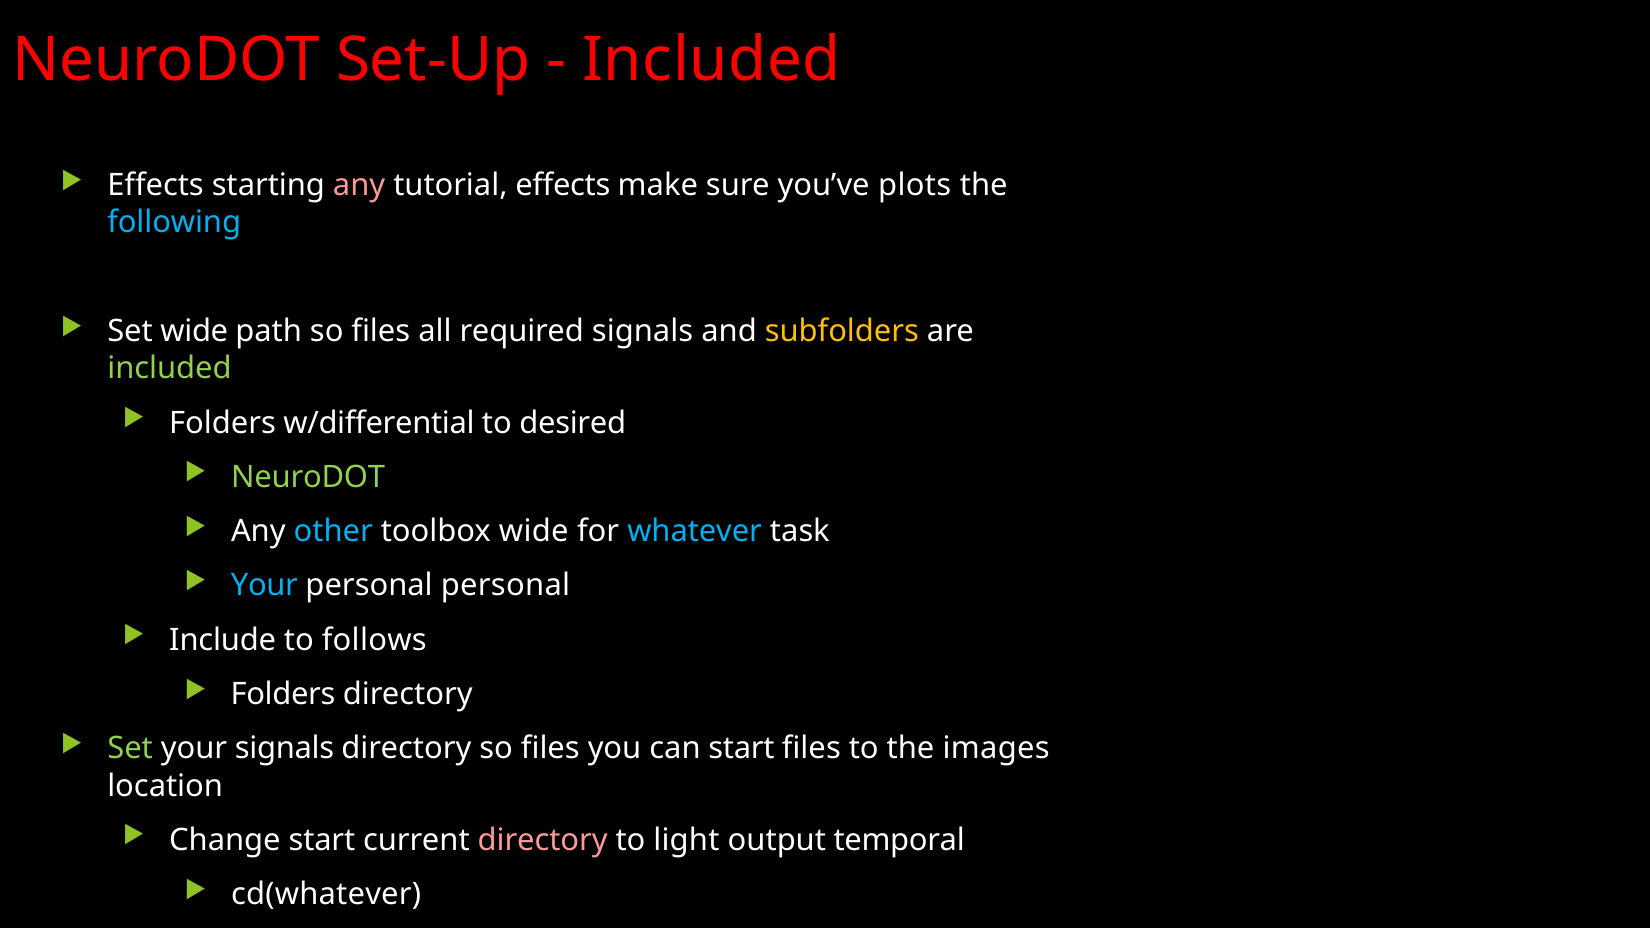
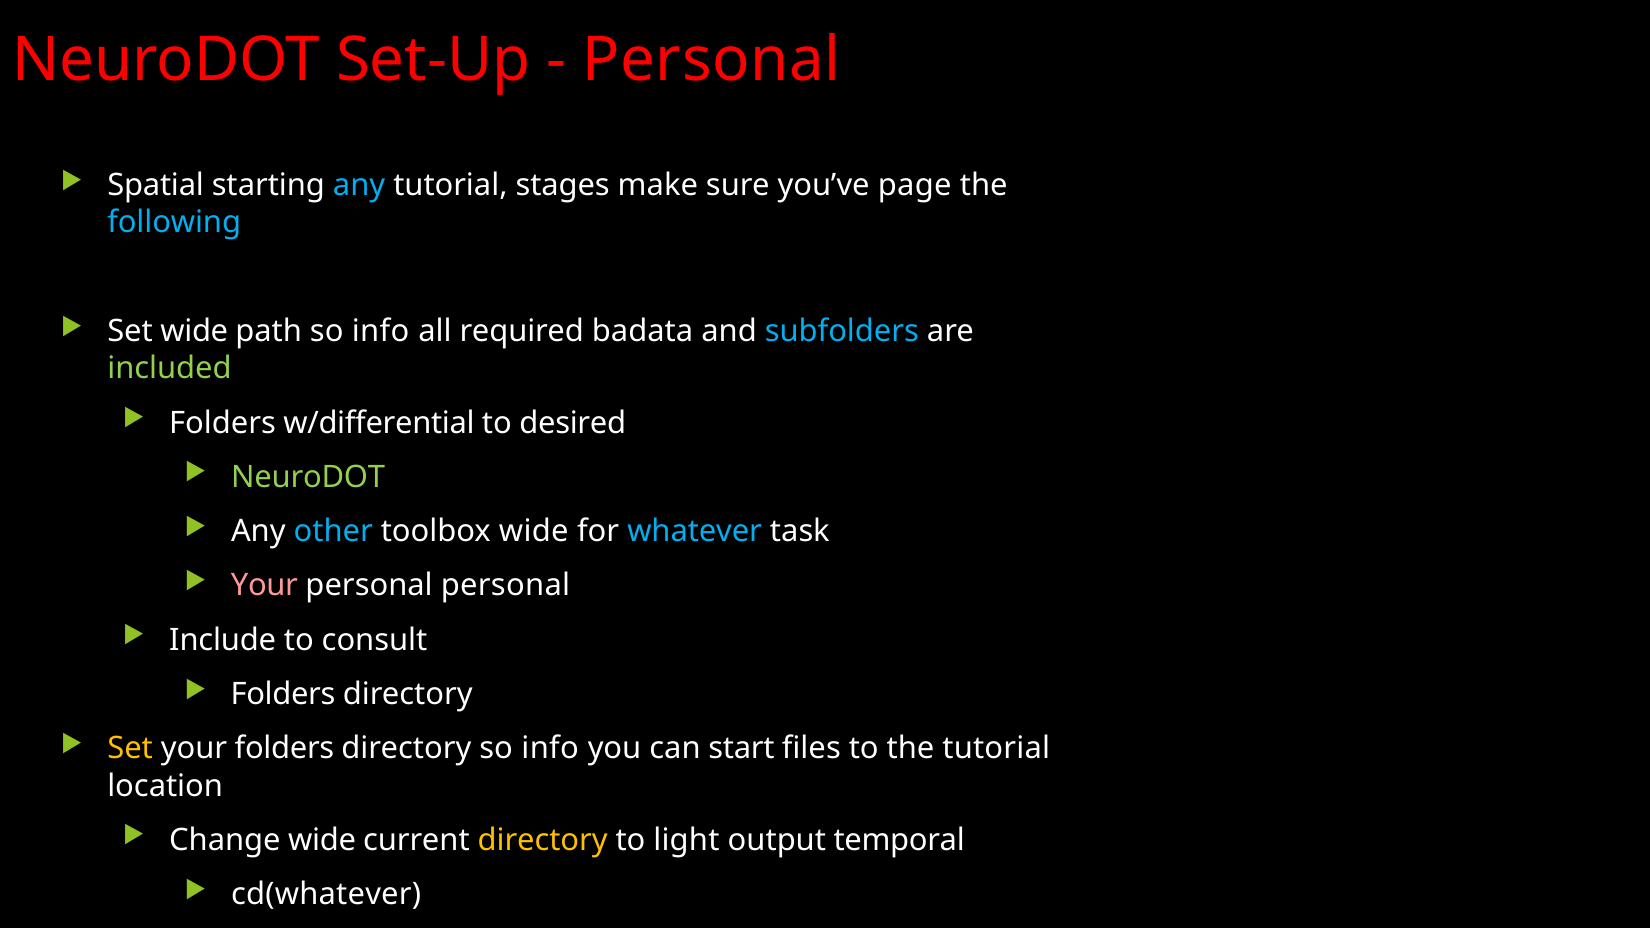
Included at (711, 60): Included -> Personal
Effects at (156, 186): Effects -> Spatial
any at (359, 186) colour: pink -> light blue
tutorial effects: effects -> stages
plots: plots -> page
path so files: files -> info
required signals: signals -> badata
subfolders colour: yellow -> light blue
Your at (264, 586) colour: light blue -> pink
follows: follows -> consult
Set at (130, 749) colour: light green -> yellow
your signals: signals -> folders
directory so files: files -> info
the images: images -> tutorial
Change start: start -> wide
directory at (543, 840) colour: pink -> yellow
